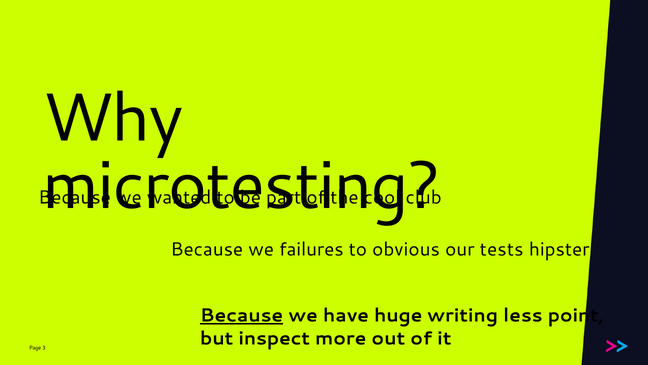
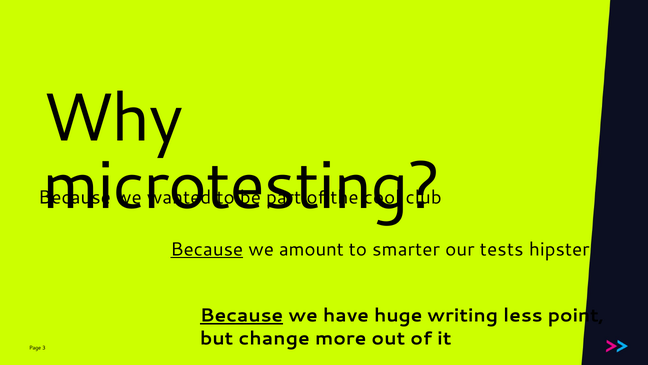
Because at (207, 249) underline: none -> present
failures: failures -> amount
obvious: obvious -> smarter
inspect: inspect -> change
